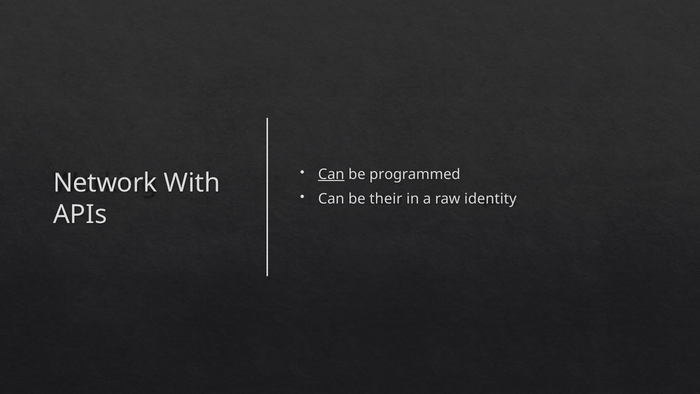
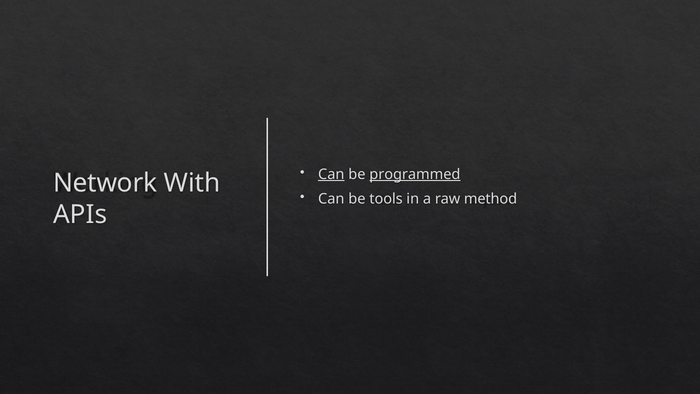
programmed underline: none -> present
their: their -> tools
identity: identity -> method
